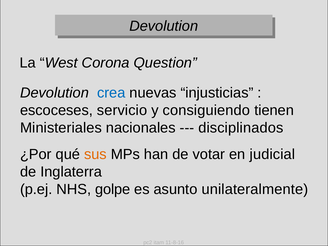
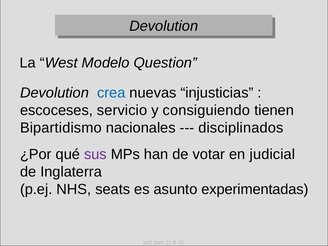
Corona: Corona -> Modelo
Ministeriales: Ministeriales -> Bipartidismo
sus colour: orange -> purple
golpe: golpe -> seats
unilateralmente: unilateralmente -> experimentadas
